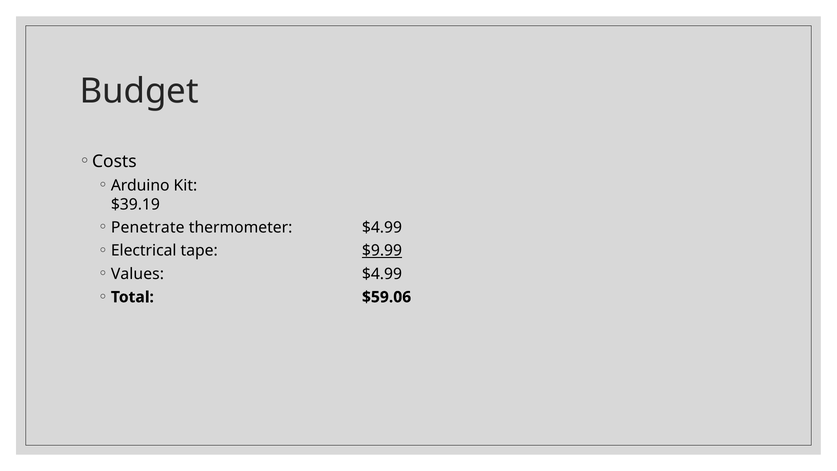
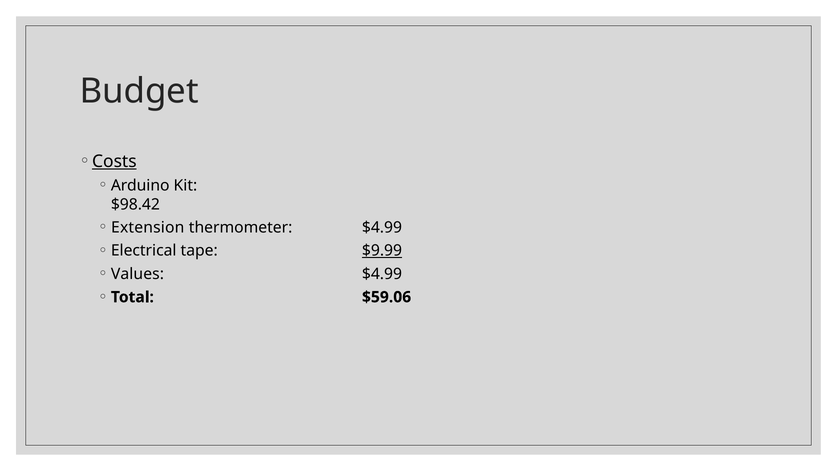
Costs underline: none -> present
$39.19: $39.19 -> $98.42
Penetrate: Penetrate -> Extension
